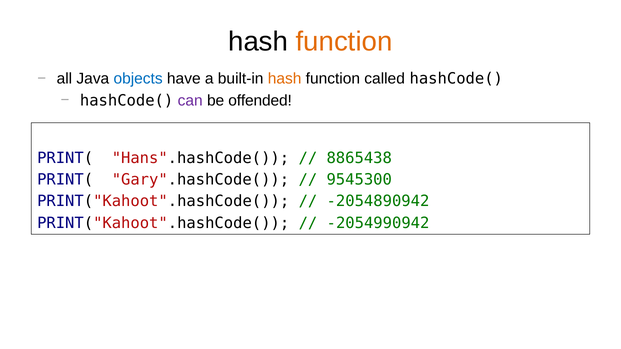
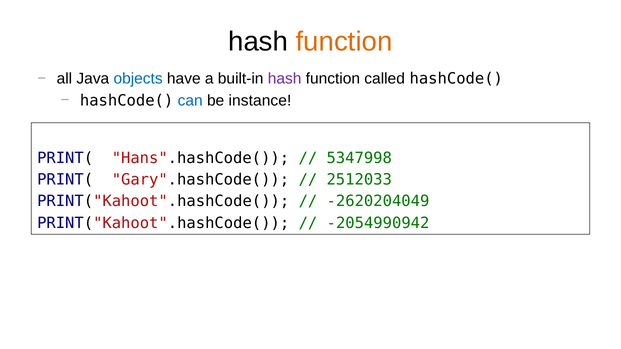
hash at (285, 79) colour: orange -> purple
can colour: purple -> blue
offended: offended -> instance
8865438: 8865438 -> 5347998
9545300: 9545300 -> 2512033
-2054890942: -2054890942 -> -2620204049
